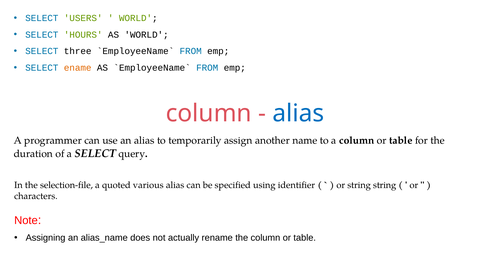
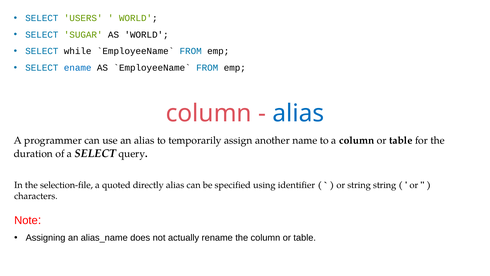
HOURS: HOURS -> SUGAR
three: three -> while
ename colour: orange -> blue
various: various -> directly
